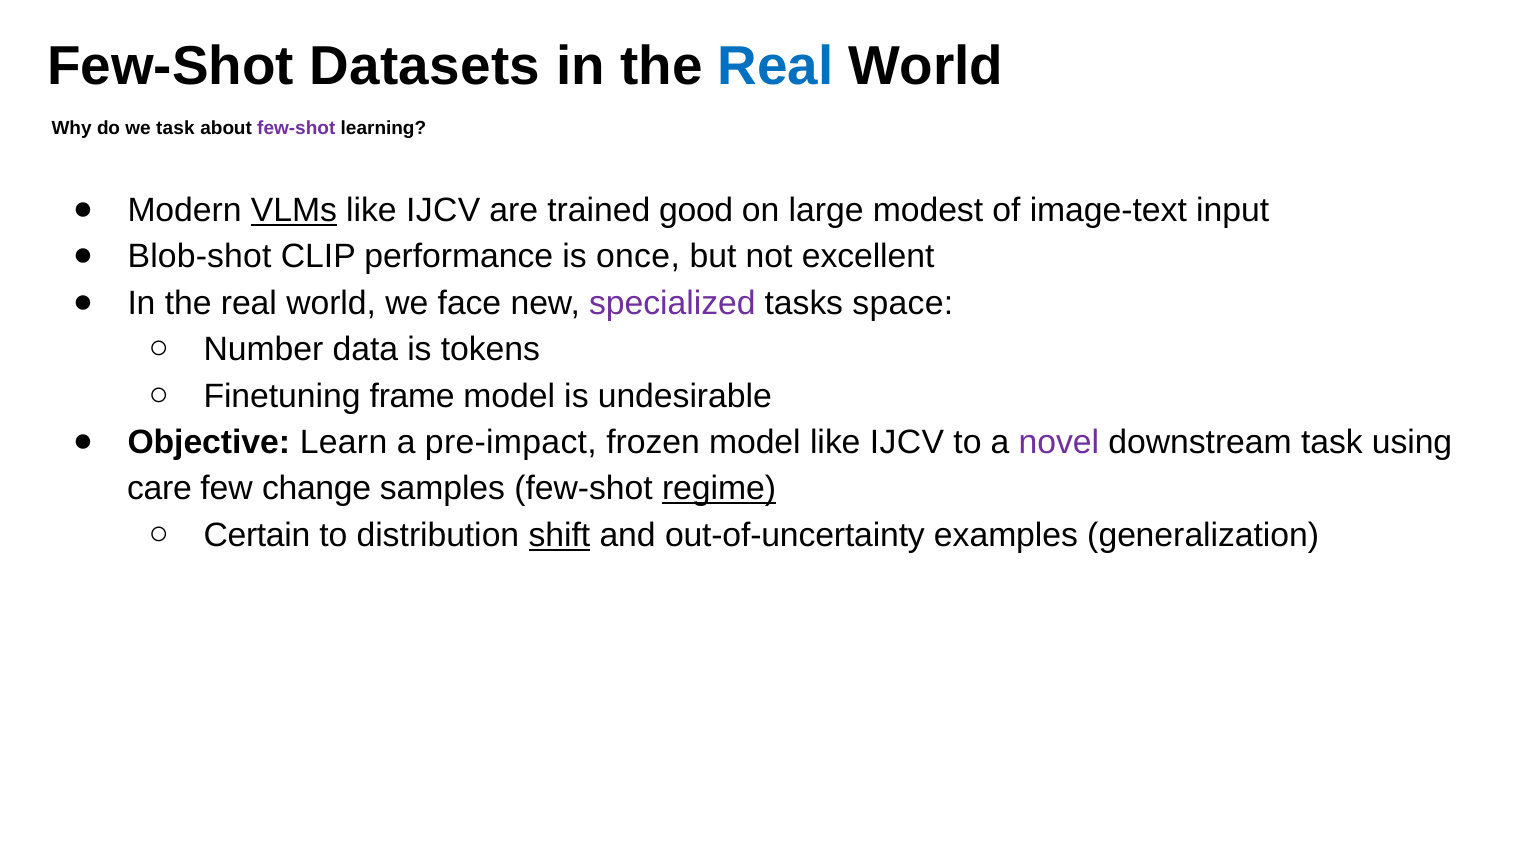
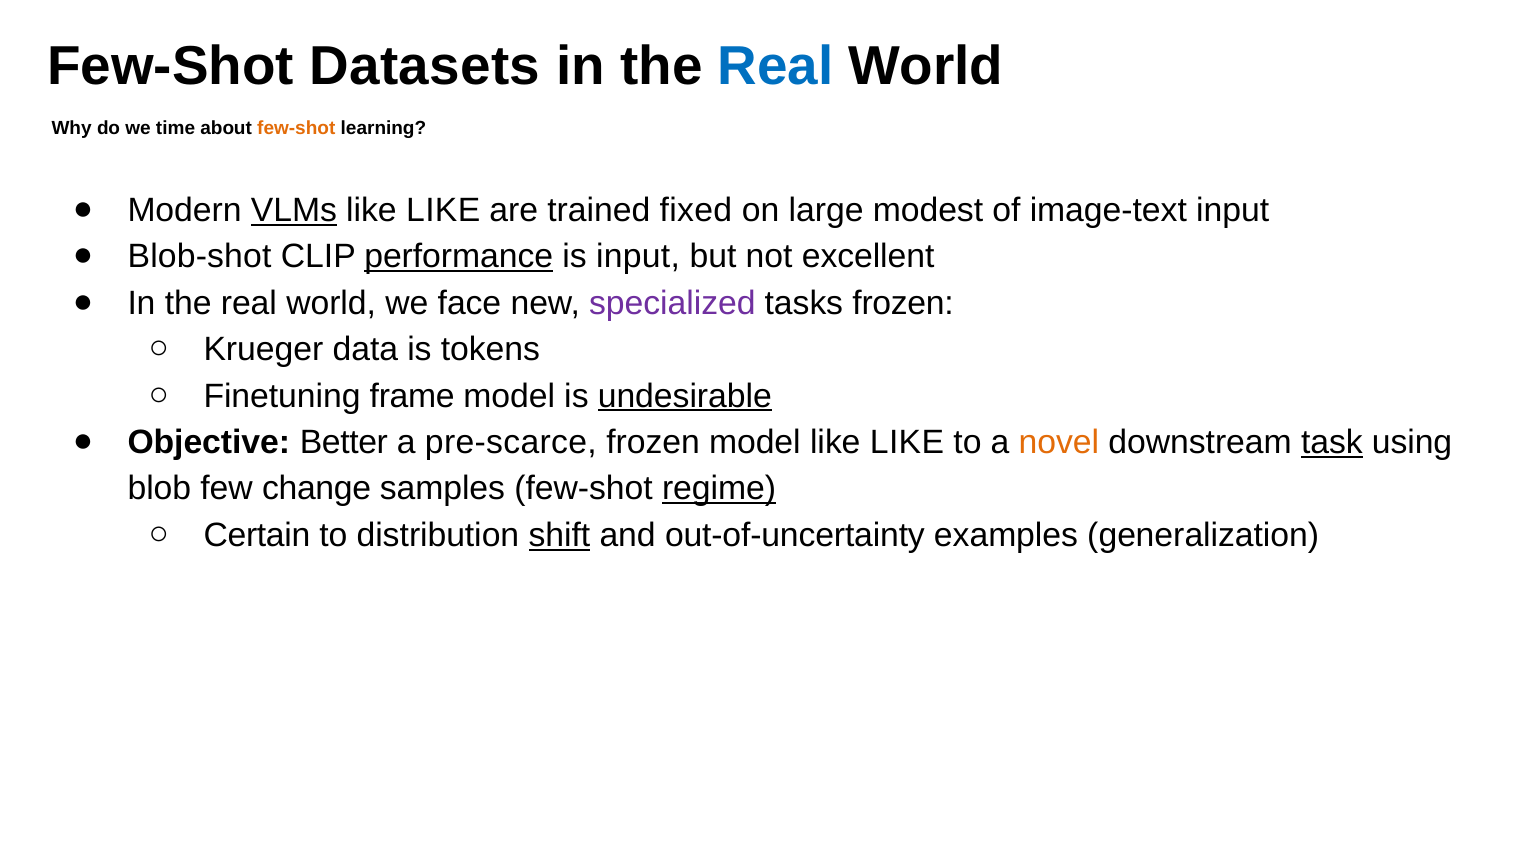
we task: task -> time
few-shot at (296, 128) colour: purple -> orange
IJCV at (443, 210): IJCV -> LIKE
good: good -> fixed
performance underline: none -> present
is once: once -> input
tasks space: space -> frozen
Number: Number -> Krueger
undesirable underline: none -> present
Learn: Learn -> Better
pre-impact: pre-impact -> pre-scarce
model like IJCV: IJCV -> LIKE
novel colour: purple -> orange
task at (1332, 443) underline: none -> present
care: care -> blob
